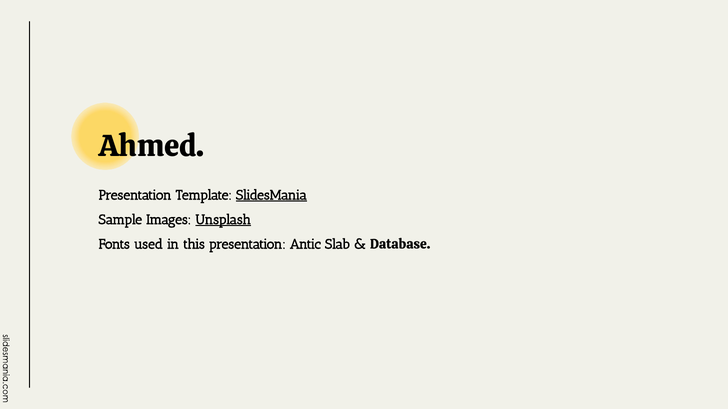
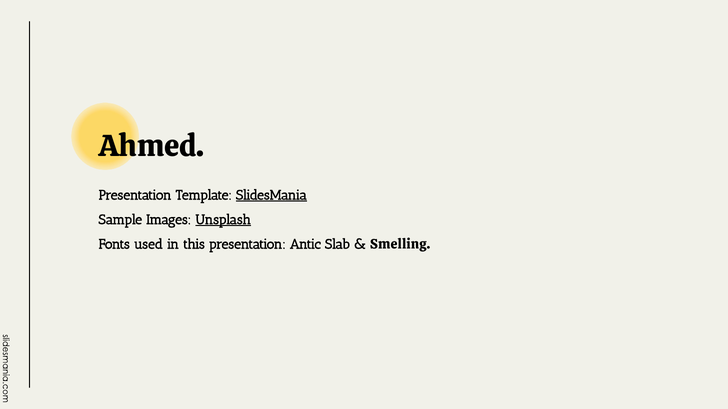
Database: Database -> Smelling
